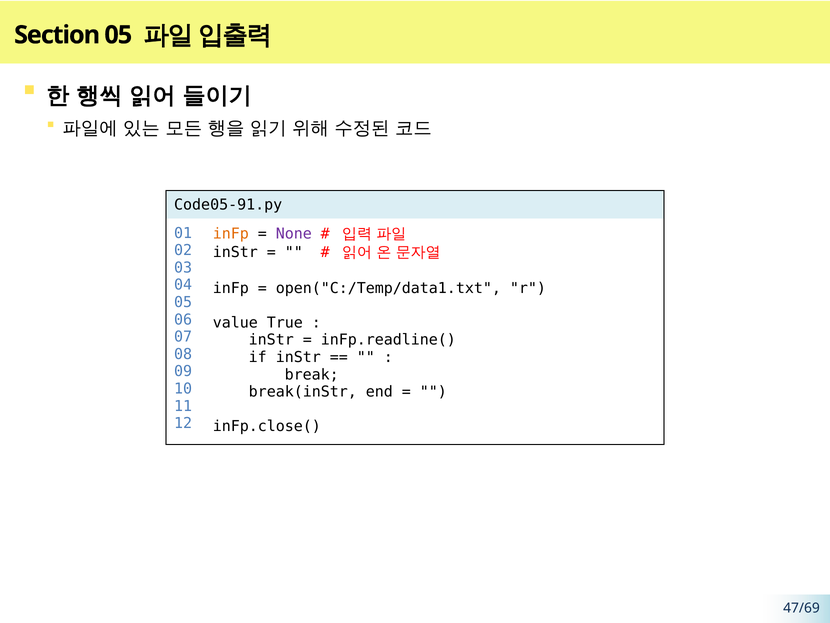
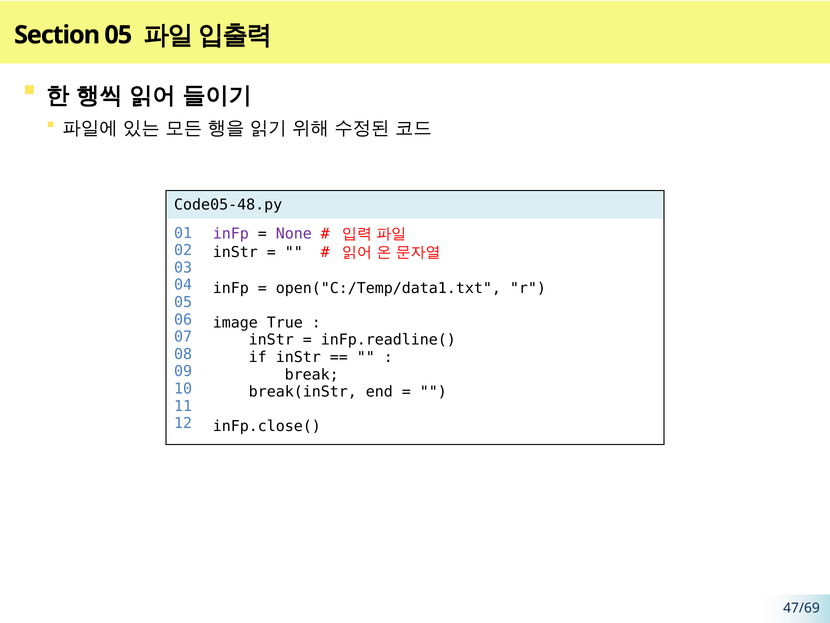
Code05-91.py: Code05-91.py -> Code05-48.py
inFp at (231, 233) colour: orange -> purple
value: value -> image
